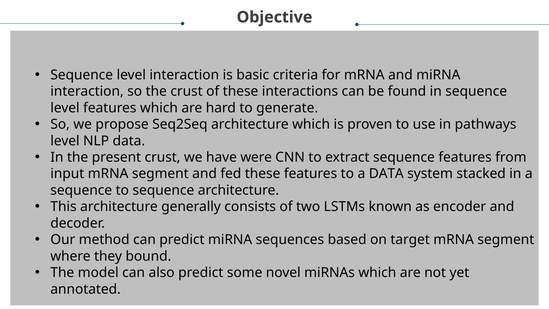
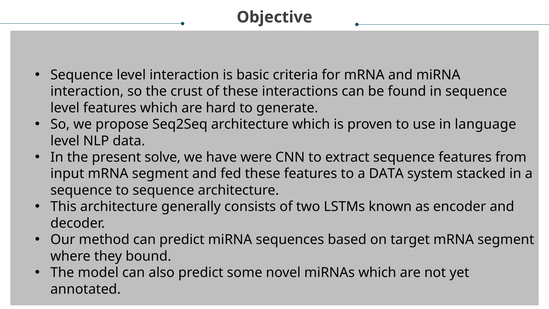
pathways: pathways -> language
present crust: crust -> solve
